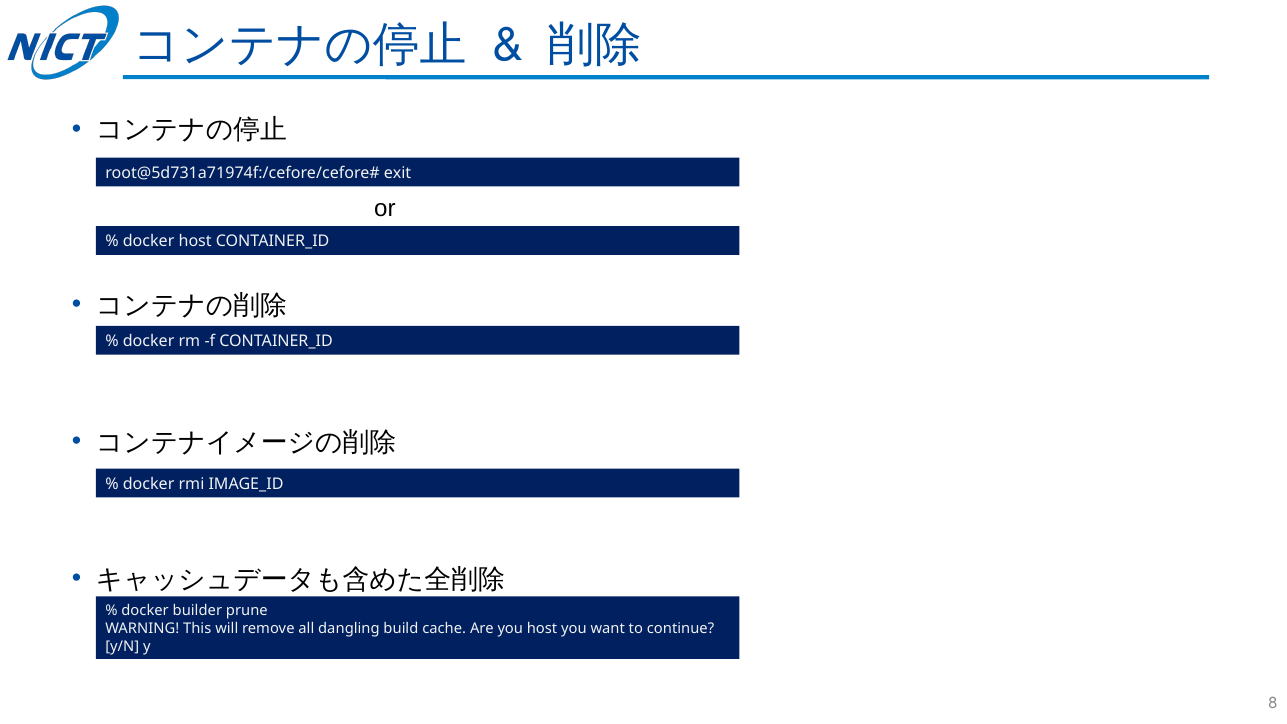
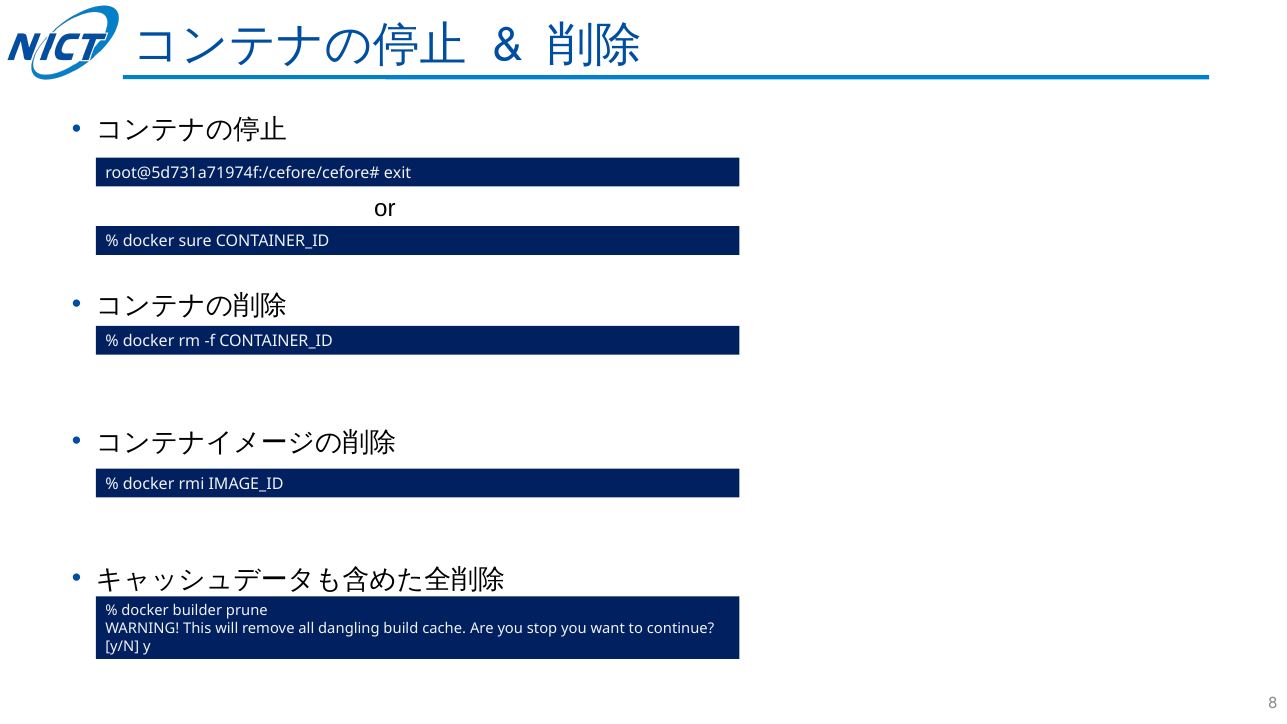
docker host: host -> sure
you host: host -> stop
